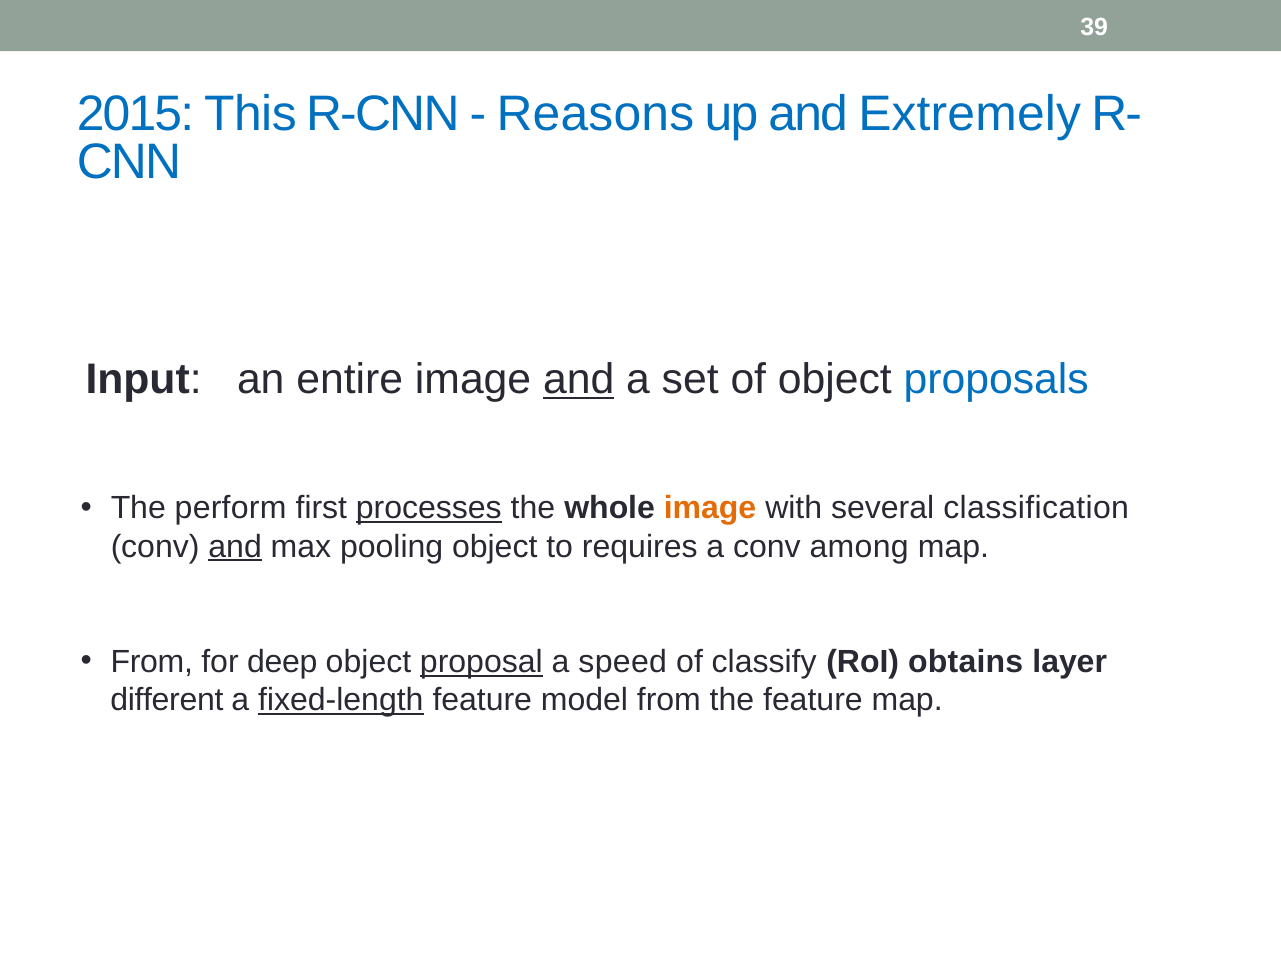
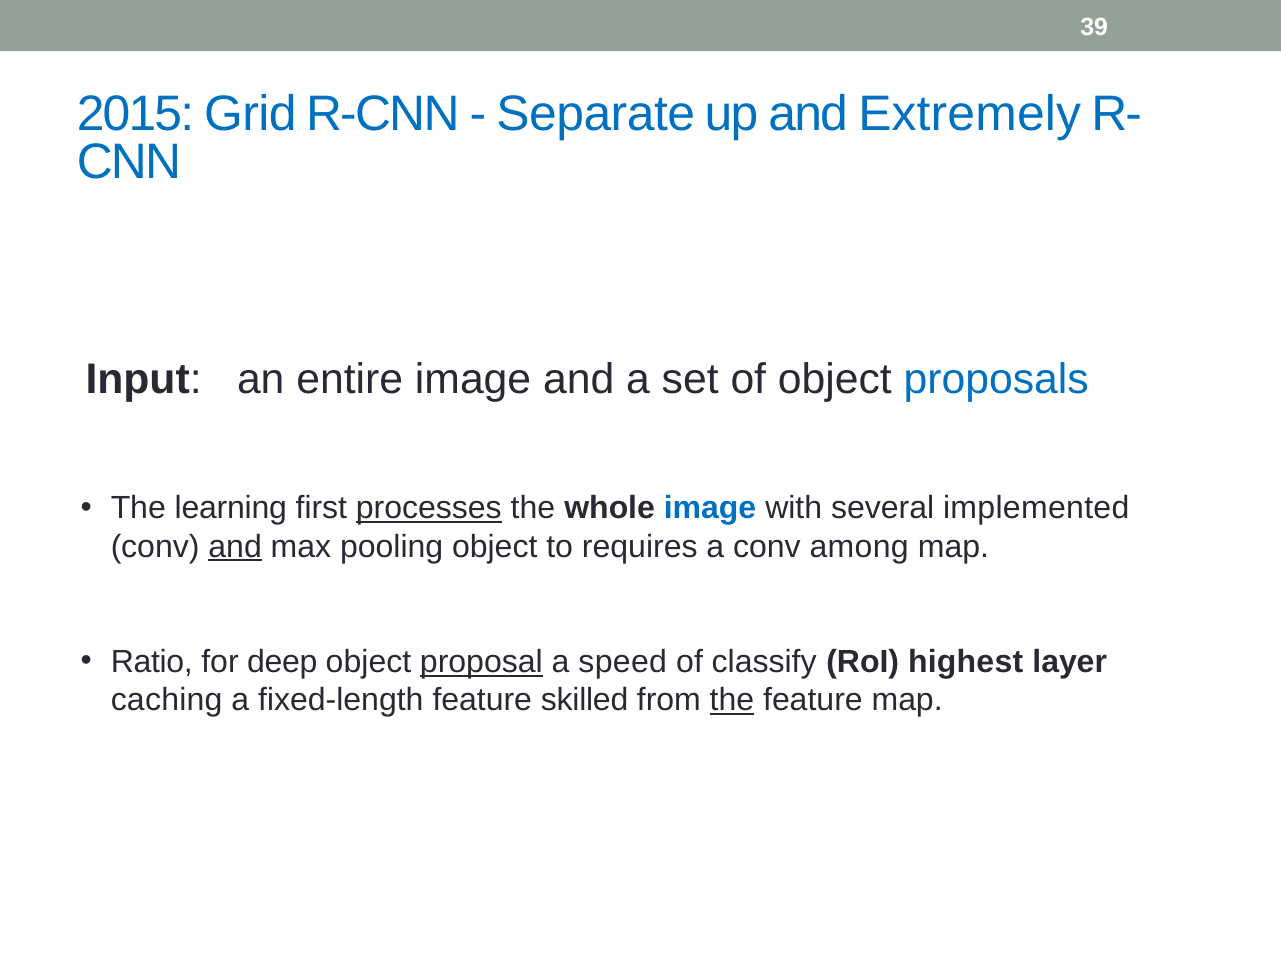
This: This -> Grid
Reasons: Reasons -> Separate
and at (579, 380) underline: present -> none
perform: perform -> learning
image at (710, 508) colour: orange -> blue
classification: classification -> implemented
From at (152, 662): From -> Ratio
obtains: obtains -> highest
different: different -> caching
ﬁxed-length underline: present -> none
model: model -> skilled
the at (732, 700) underline: none -> present
